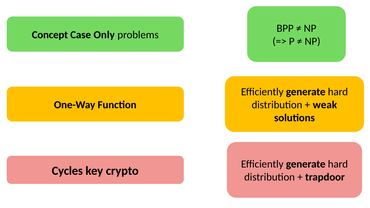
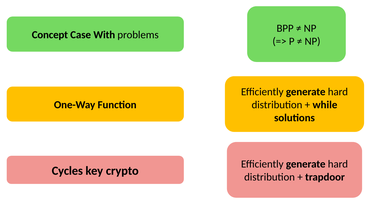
Only: Only -> With
weak: weak -> while
